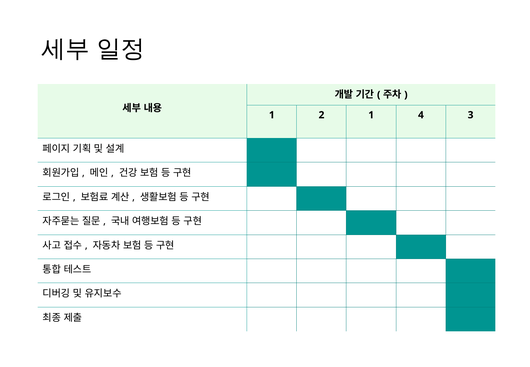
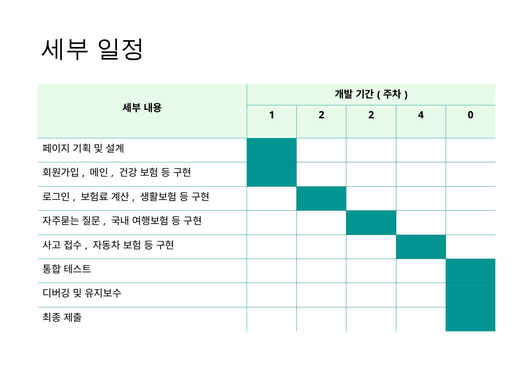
2 1: 1 -> 2
3: 3 -> 0
